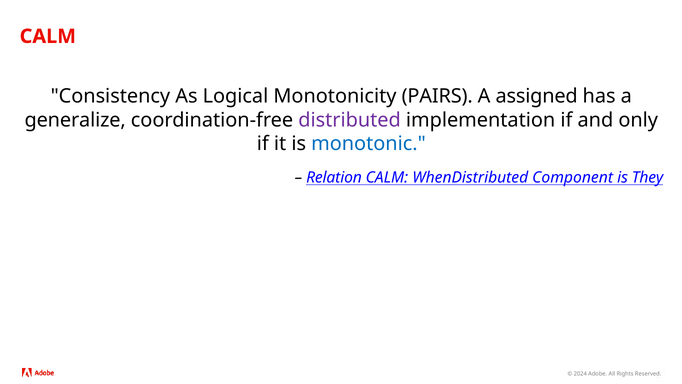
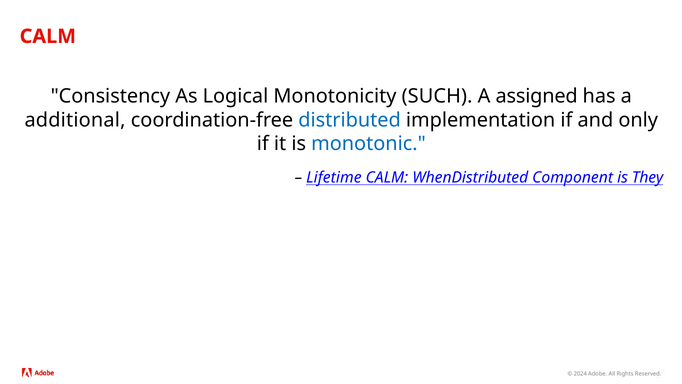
PAIRS: PAIRS -> SUCH
generalize: generalize -> additional
distributed colour: purple -> blue
Relation: Relation -> Lifetime
